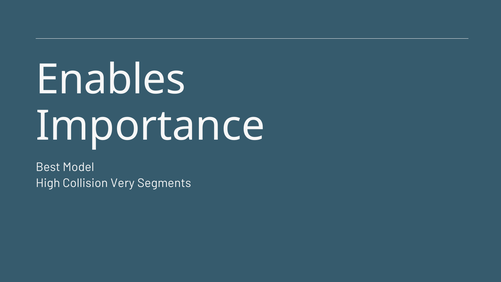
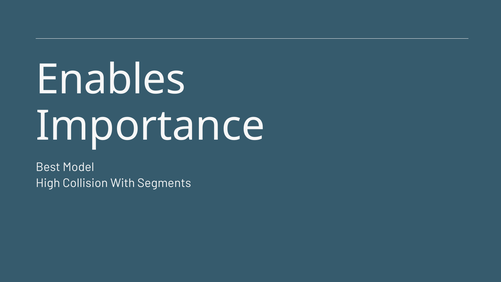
Very: Very -> With
